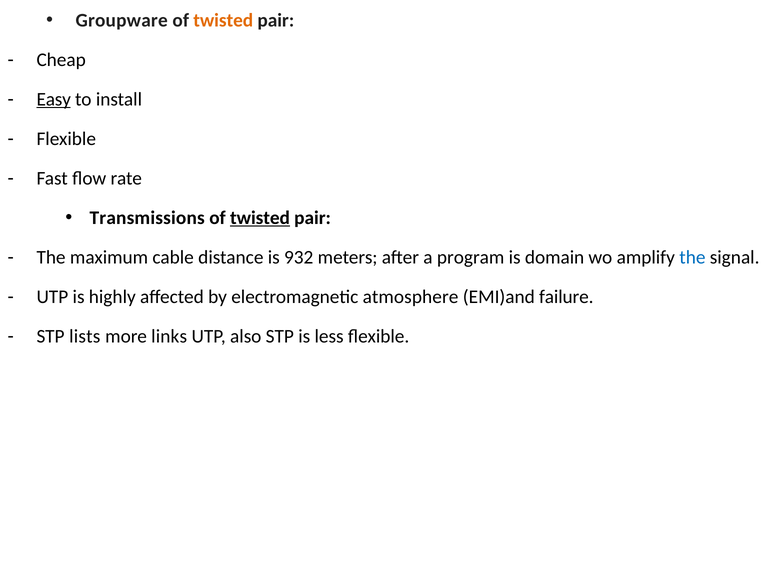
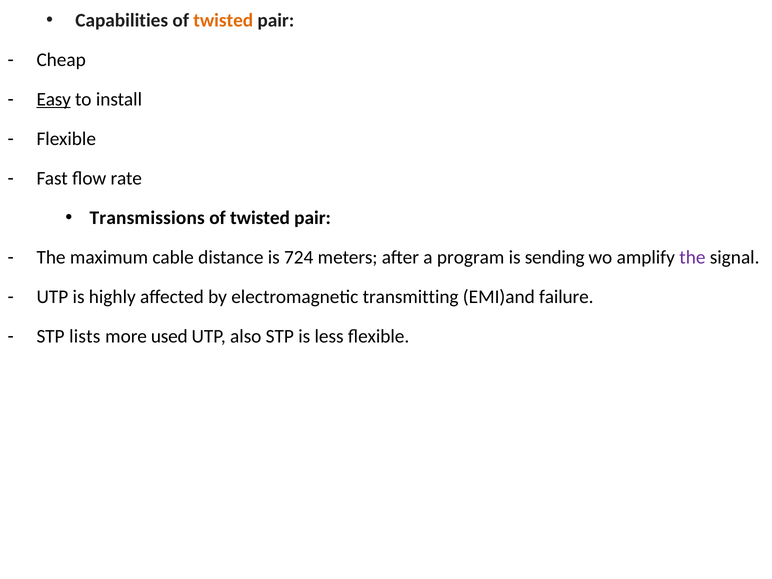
Groupware: Groupware -> Capabilities
twisted at (260, 218) underline: present -> none
932: 932 -> 724
domain: domain -> sending
the at (692, 257) colour: blue -> purple
atmosphere: atmosphere -> transmitting
links: links -> used
